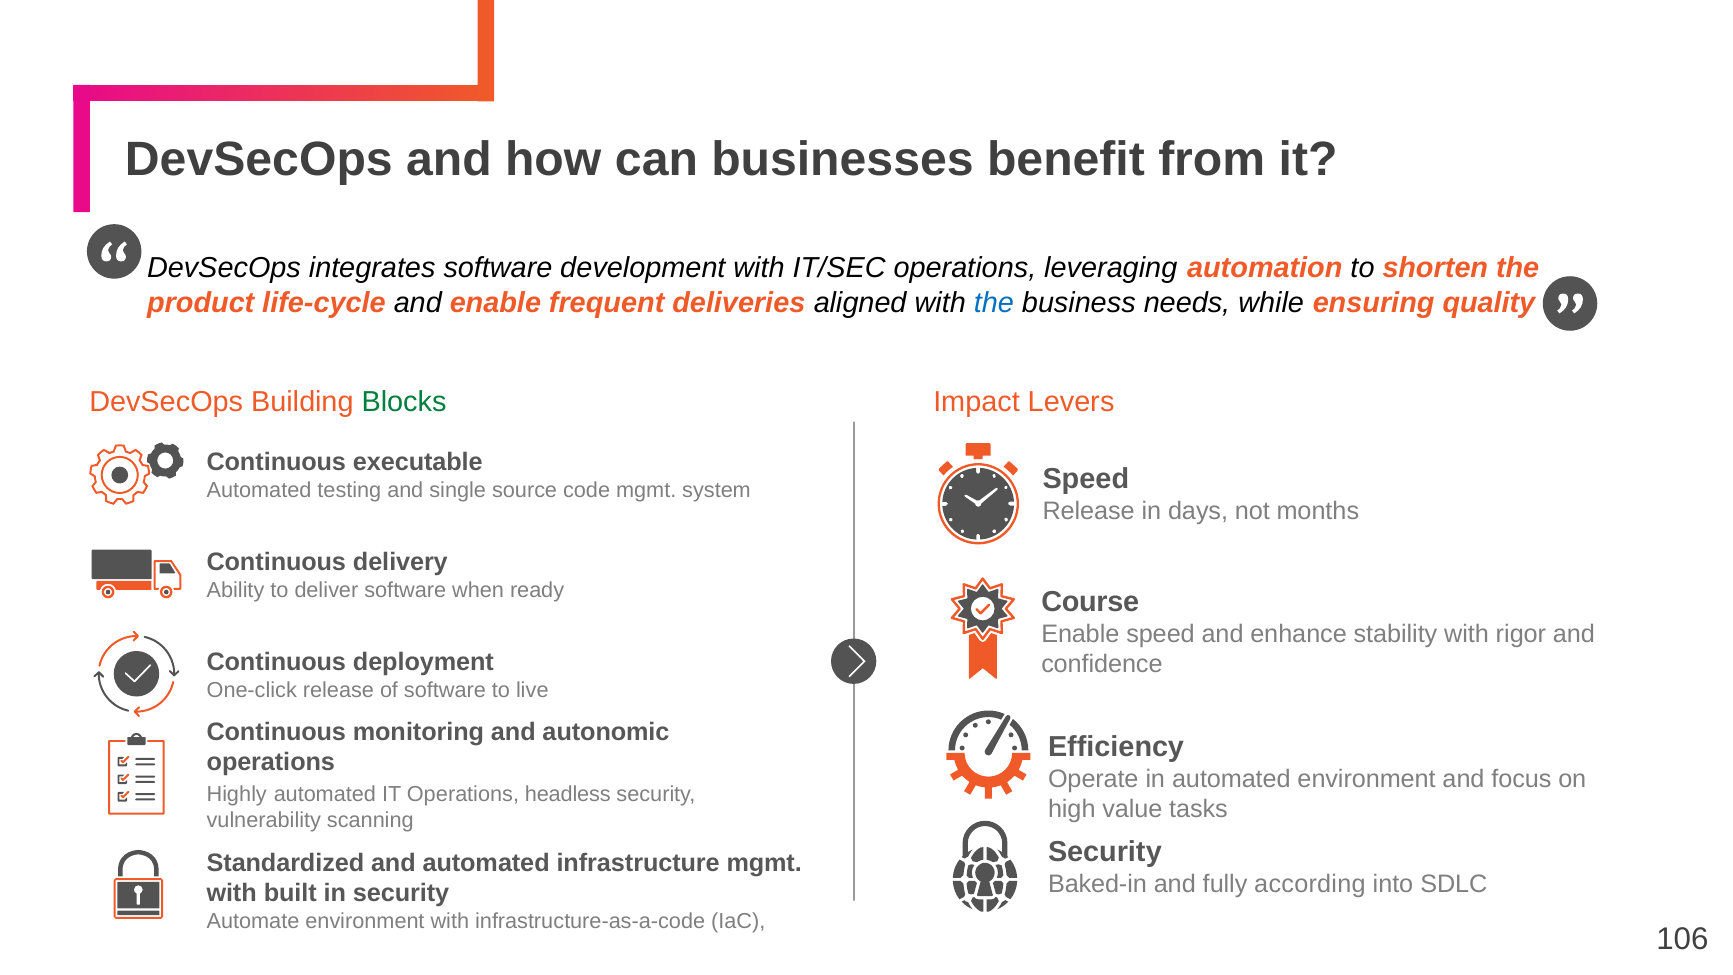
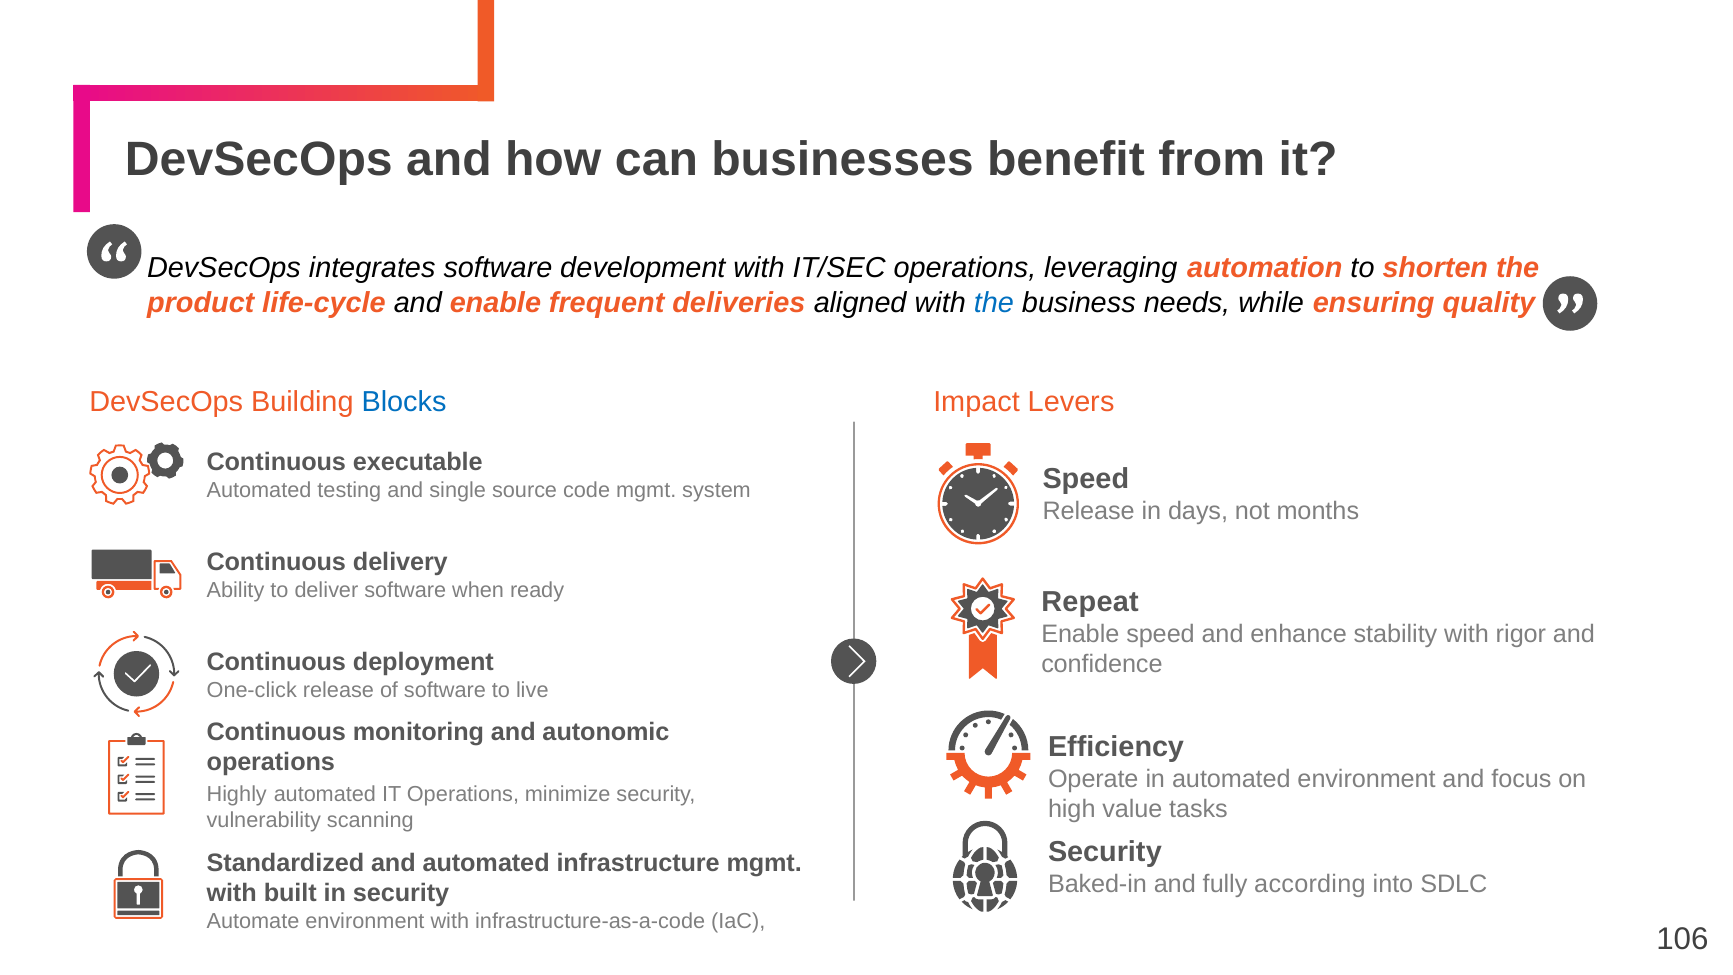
Blocks colour: green -> blue
Course: Course -> Repeat
headless: headless -> minimize
